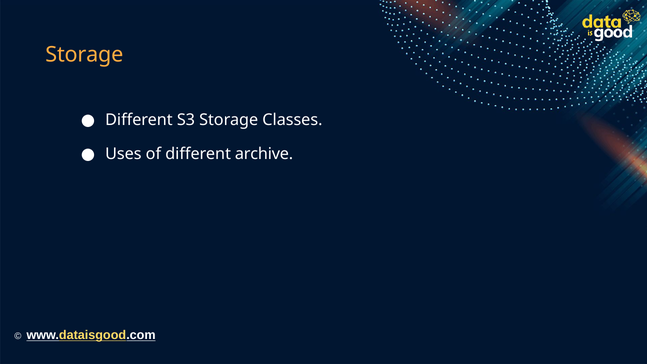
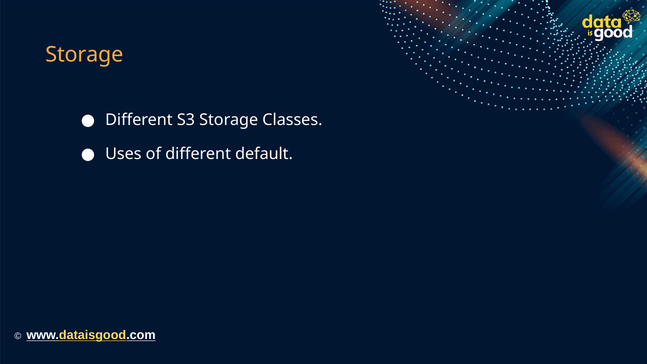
archive: archive -> default
